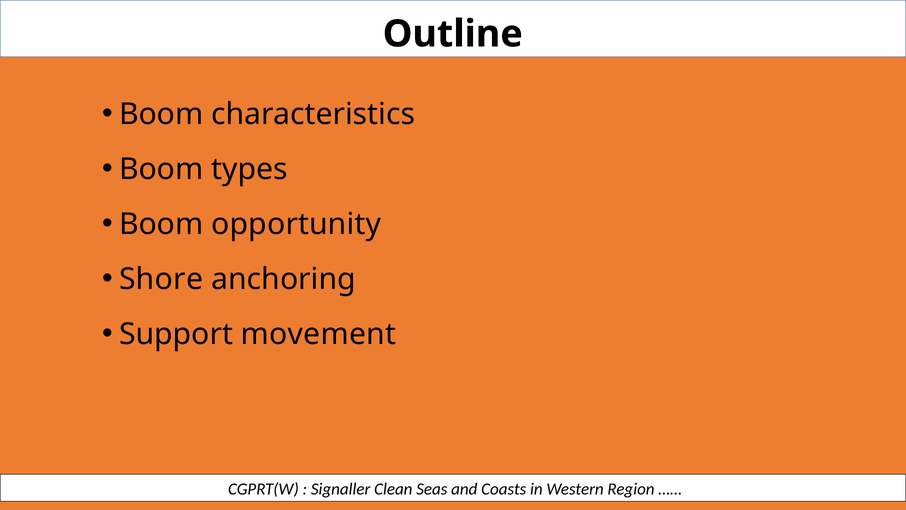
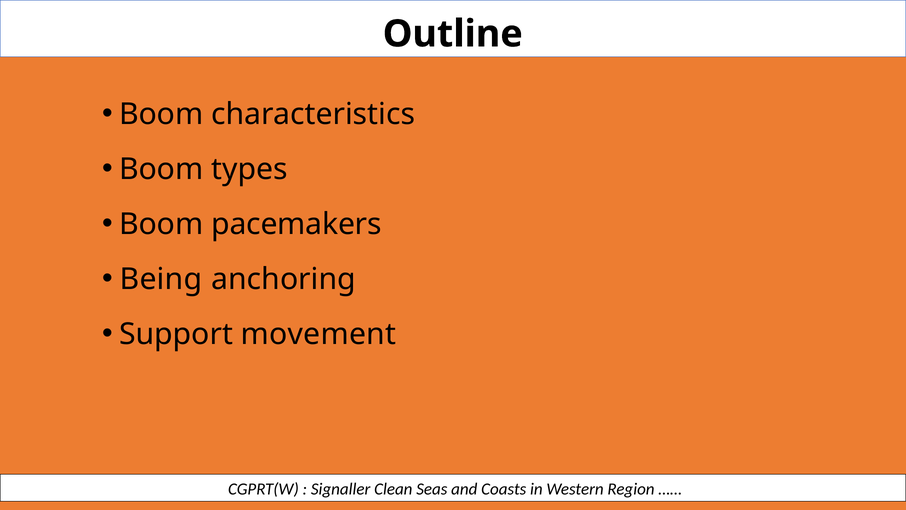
opportunity: opportunity -> pacemakers
Shore: Shore -> Being
